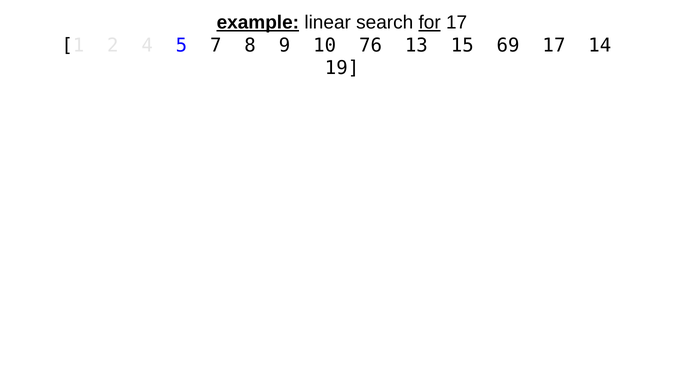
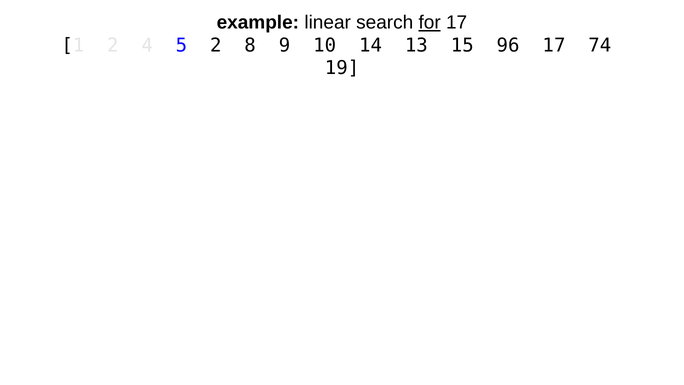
example underline: present -> none
5 7: 7 -> 2
76: 76 -> 14
69: 69 -> 96
14: 14 -> 74
